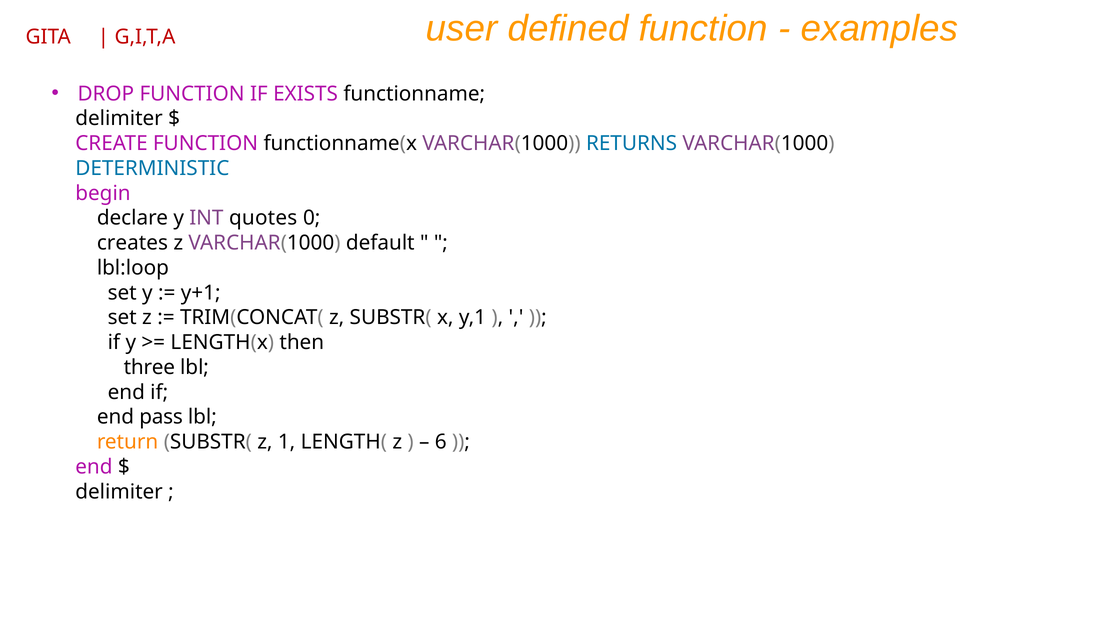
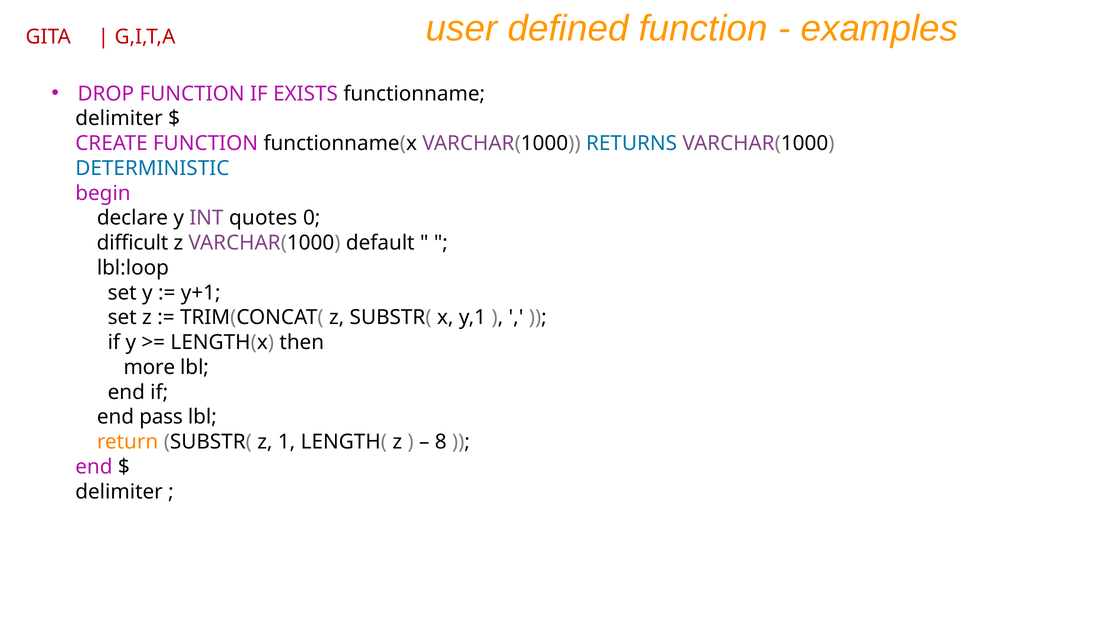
creates: creates -> difficult
three: three -> more
6: 6 -> 8
